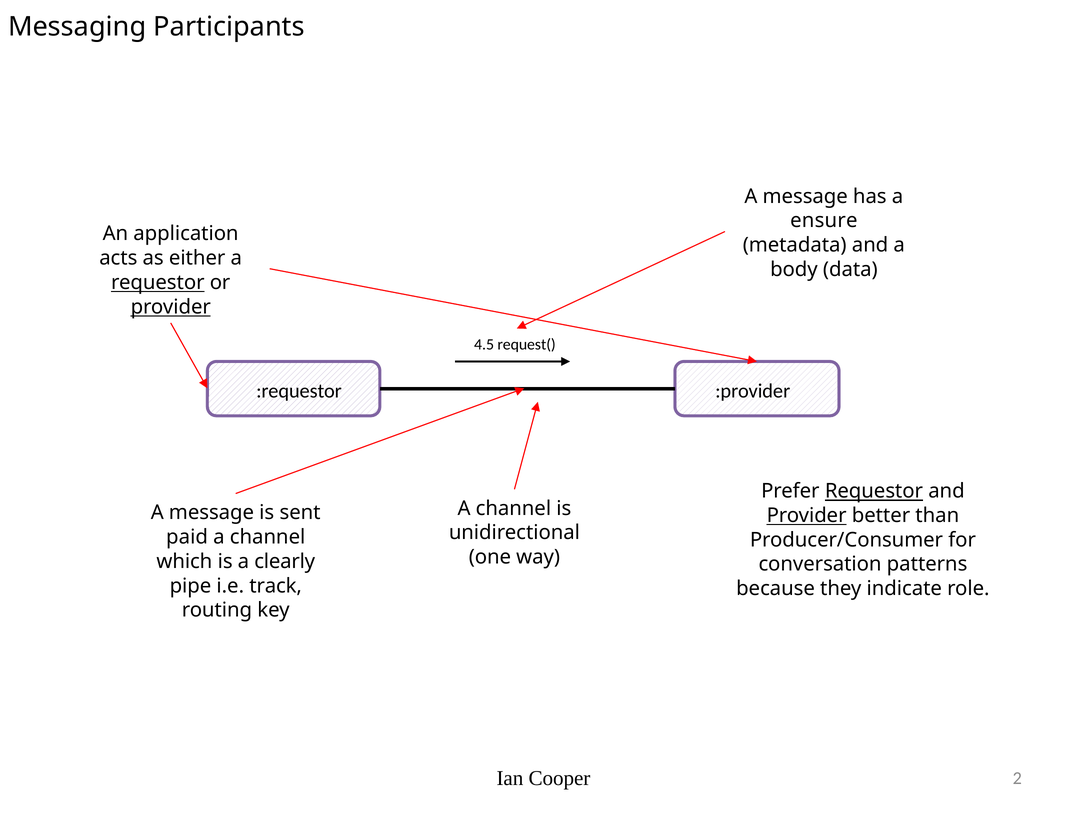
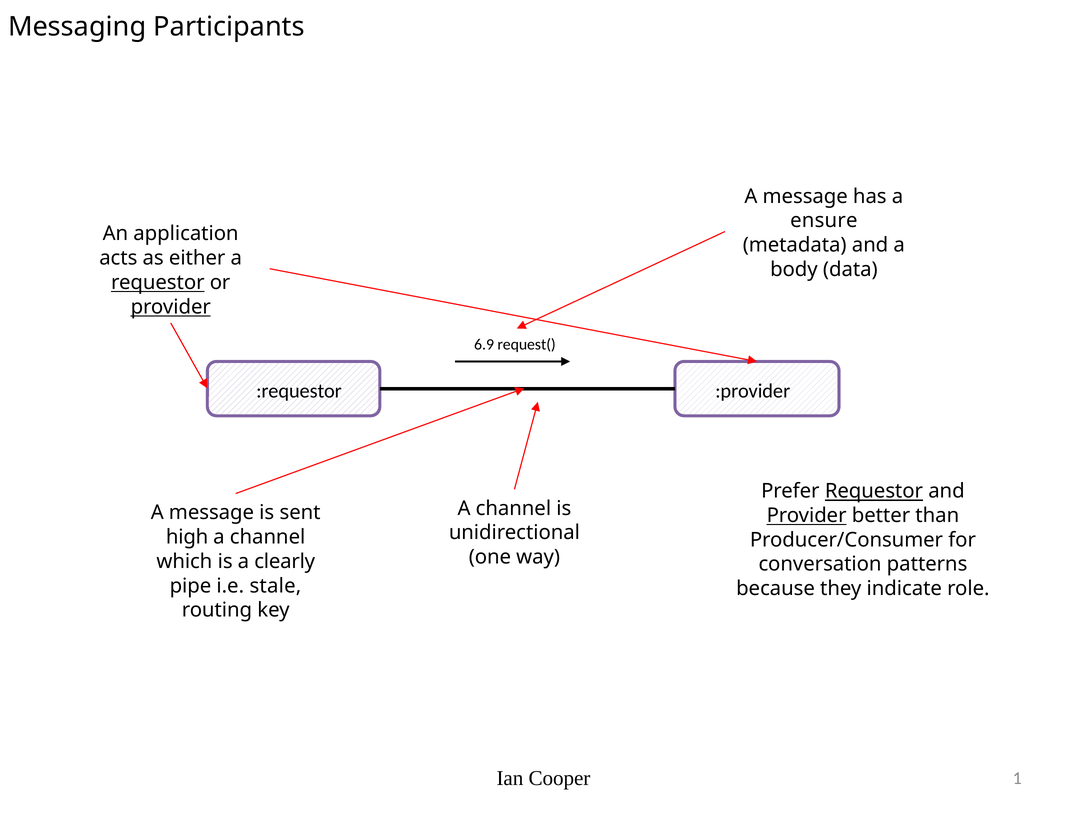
4.5: 4.5 -> 6.9
paid: paid -> high
track: track -> stale
2: 2 -> 1
